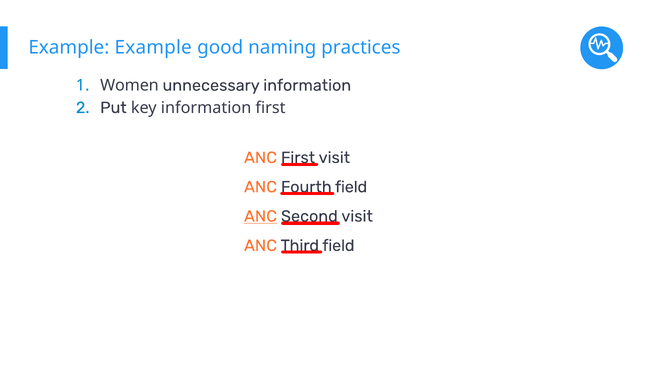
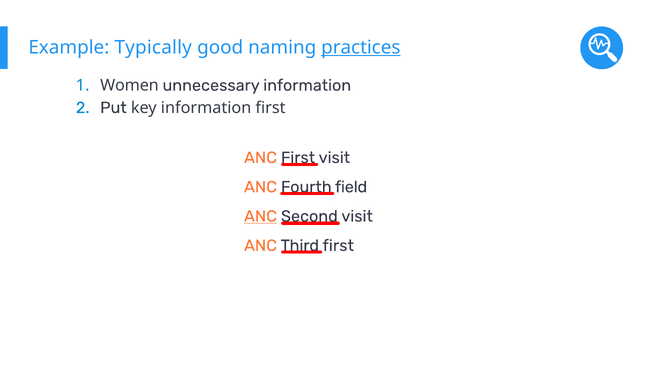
Example Example: Example -> Typically
practices underline: none -> present
field at (338, 246): field -> first
